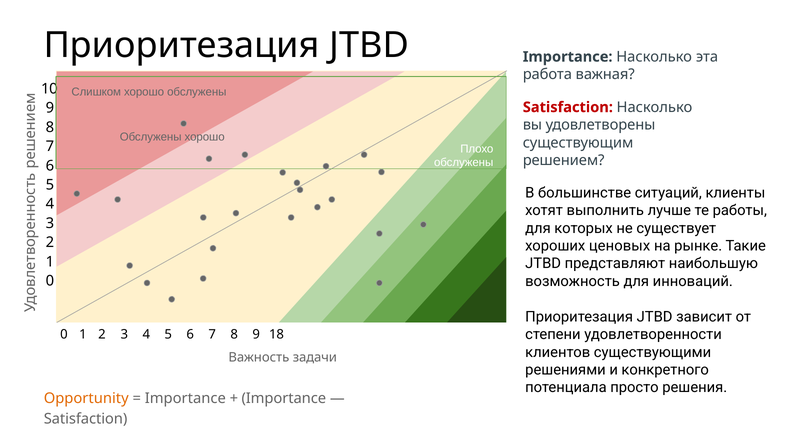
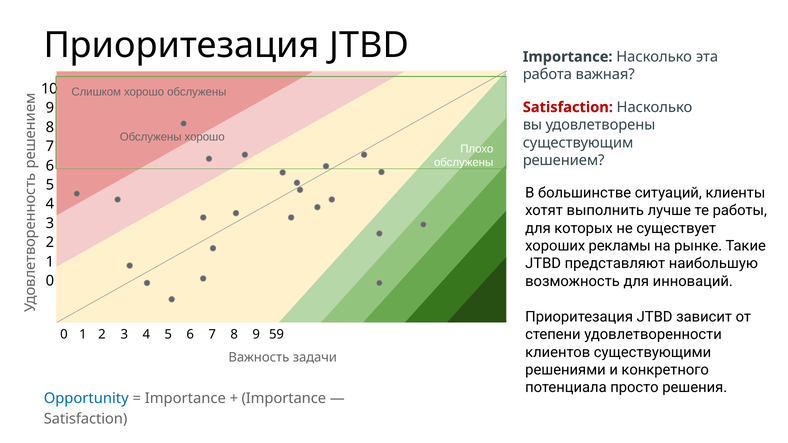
ценовых: ценовых -> рекламы
18: 18 -> 59
Opportunity colour: orange -> blue
